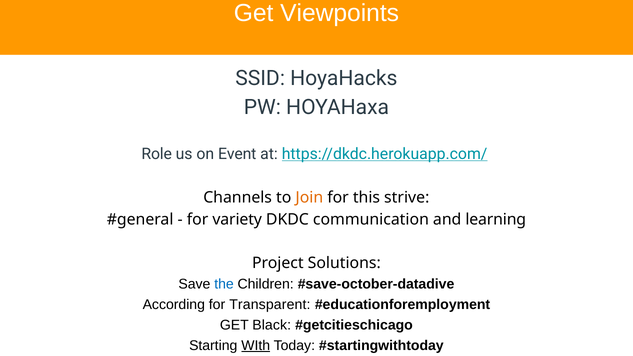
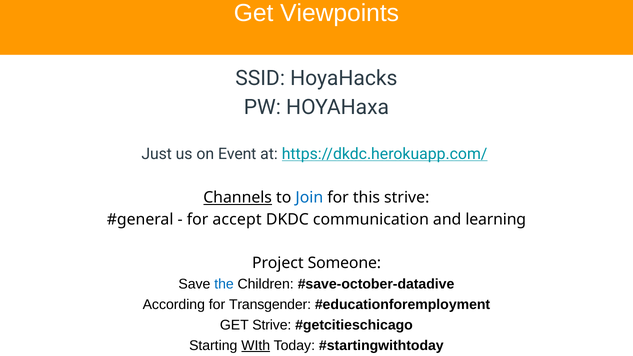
Role: Role -> Just
Channels underline: none -> present
Join colour: orange -> blue
variety: variety -> accept
Solutions: Solutions -> Someone
Transparent: Transparent -> Transgender
GET Black: Black -> Strive
